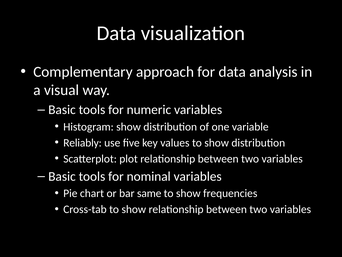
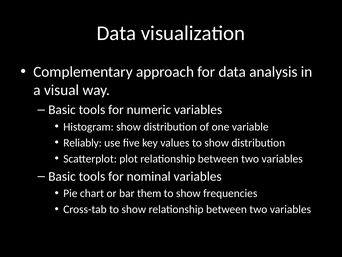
same: same -> them
